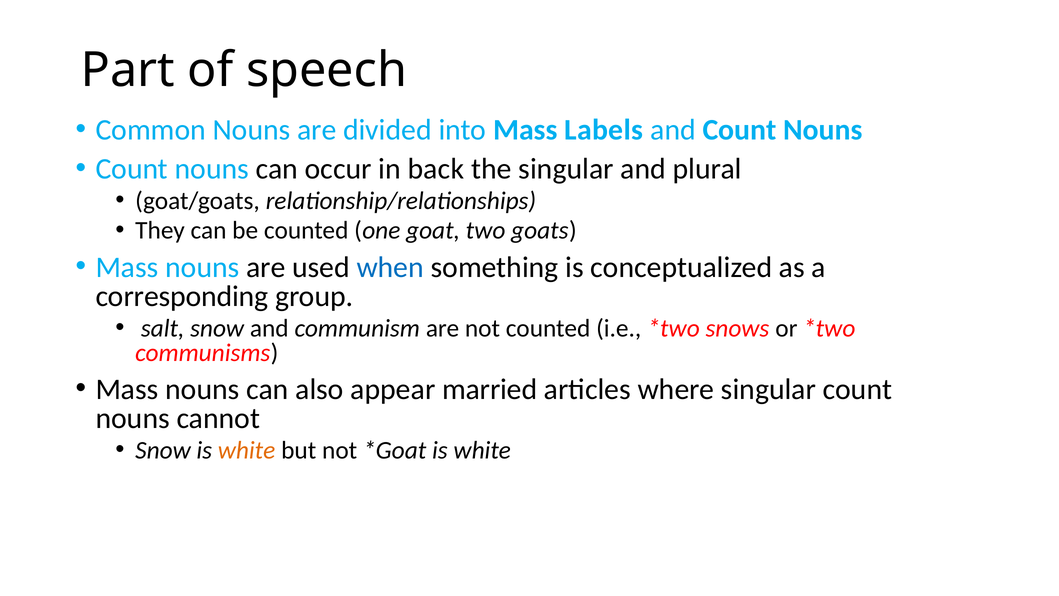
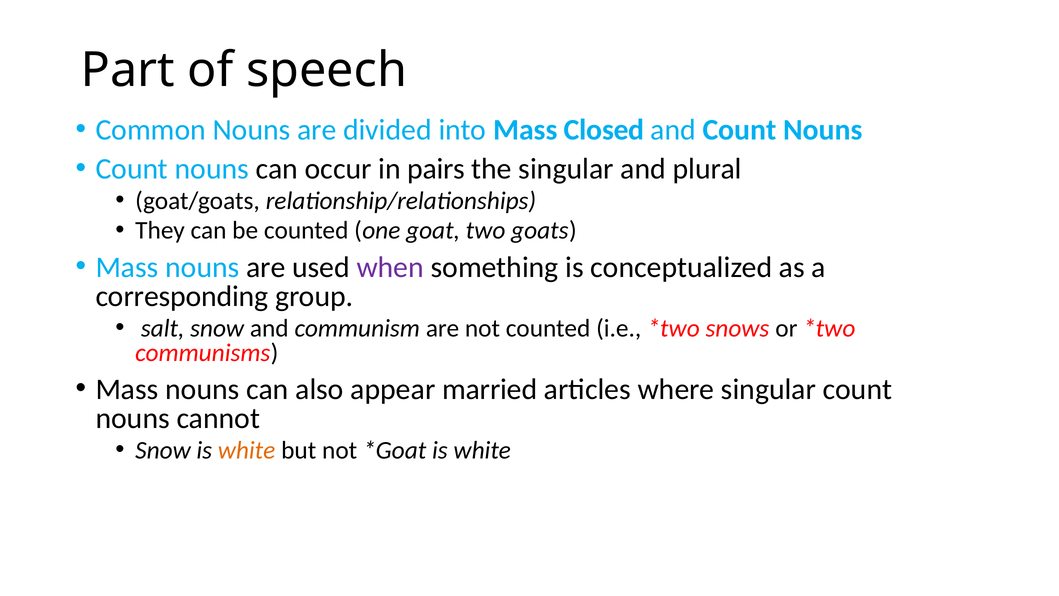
Labels: Labels -> Closed
back: back -> pairs
when colour: blue -> purple
